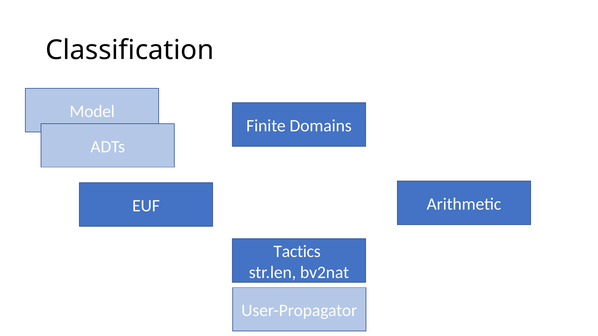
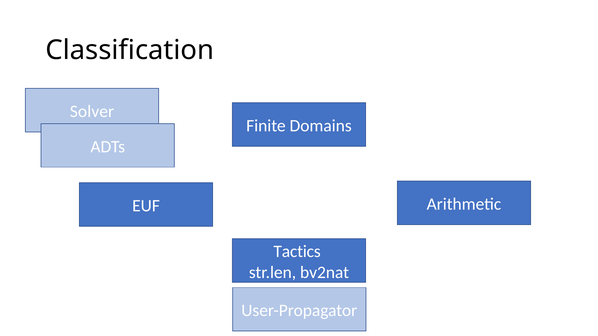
Model: Model -> Solver
